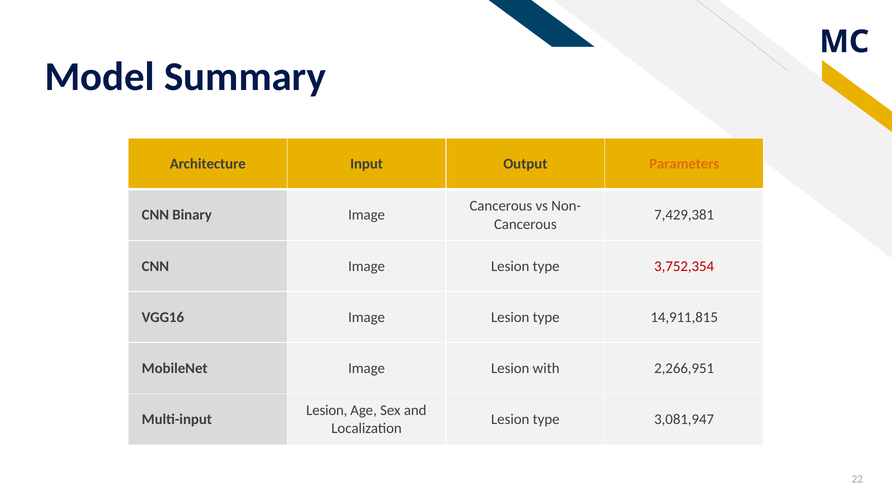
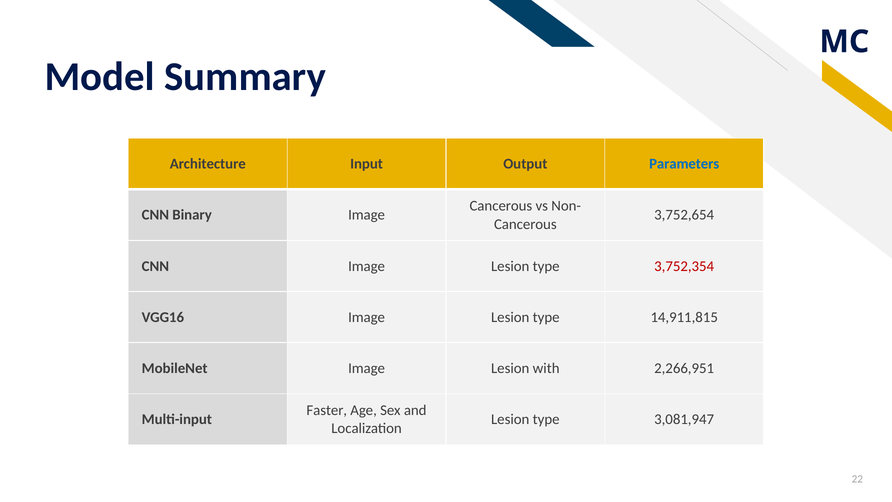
Parameters colour: orange -> blue
7,429,381: 7,429,381 -> 3,752,654
Lesion at (327, 410): Lesion -> Faster
